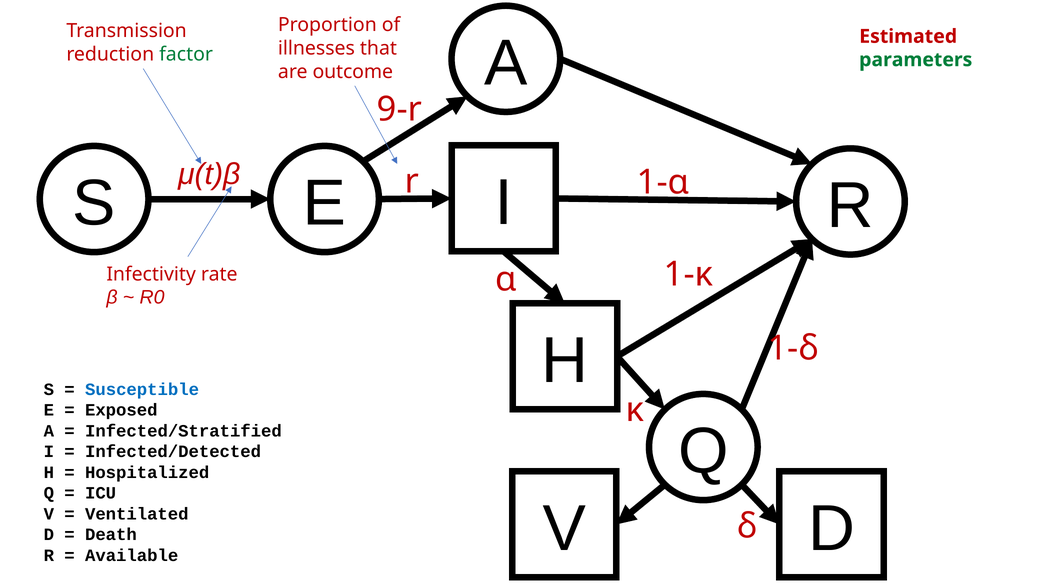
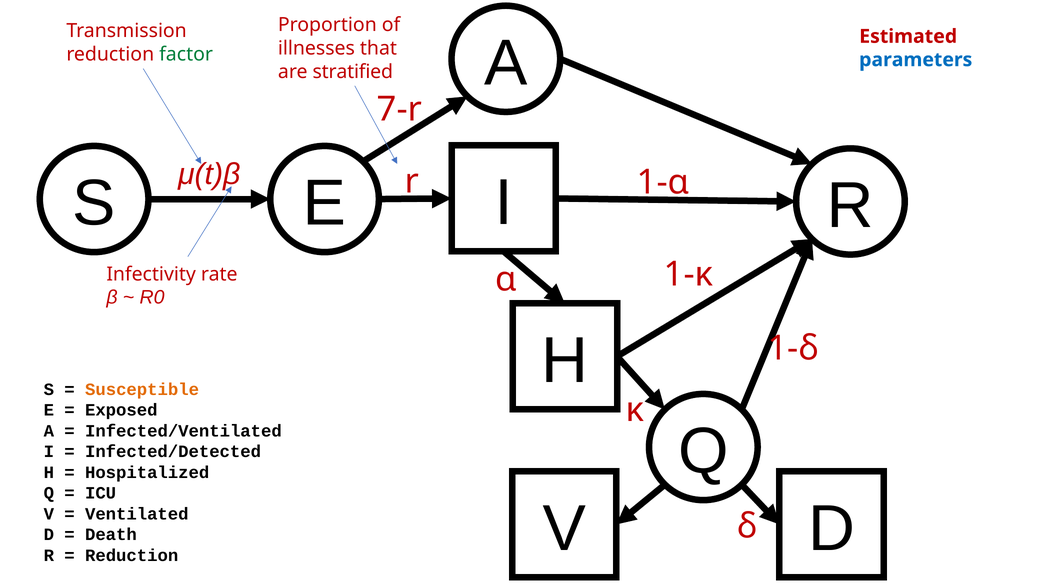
parameters colour: green -> blue
outcome: outcome -> stratified
9-r: 9-r -> 7-r
Susceptible colour: blue -> orange
Infected/Stratified: Infected/Stratified -> Infected/Ventilated
Available at (132, 556): Available -> Reduction
